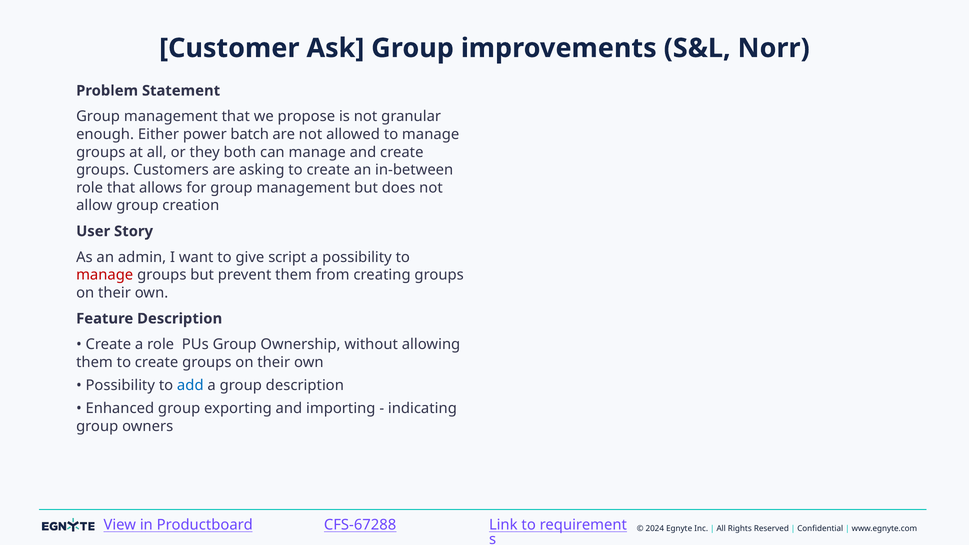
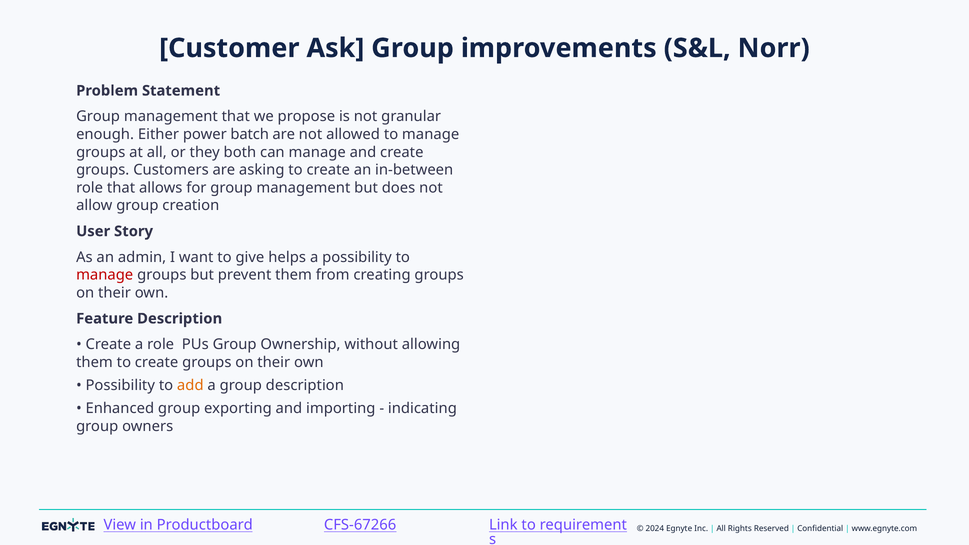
script: script -> helps
add colour: blue -> orange
CFS-67288: CFS-67288 -> CFS-67266
